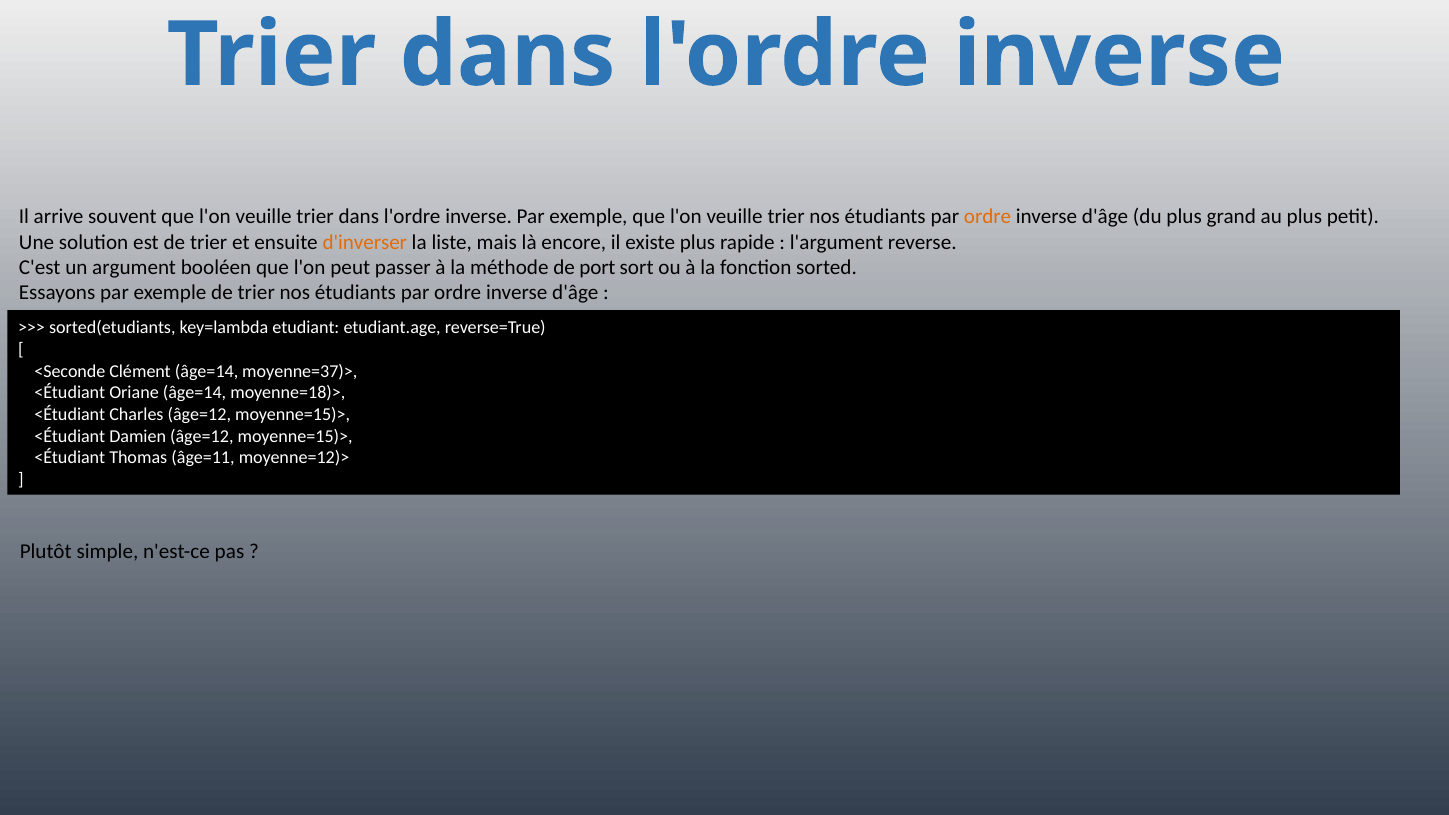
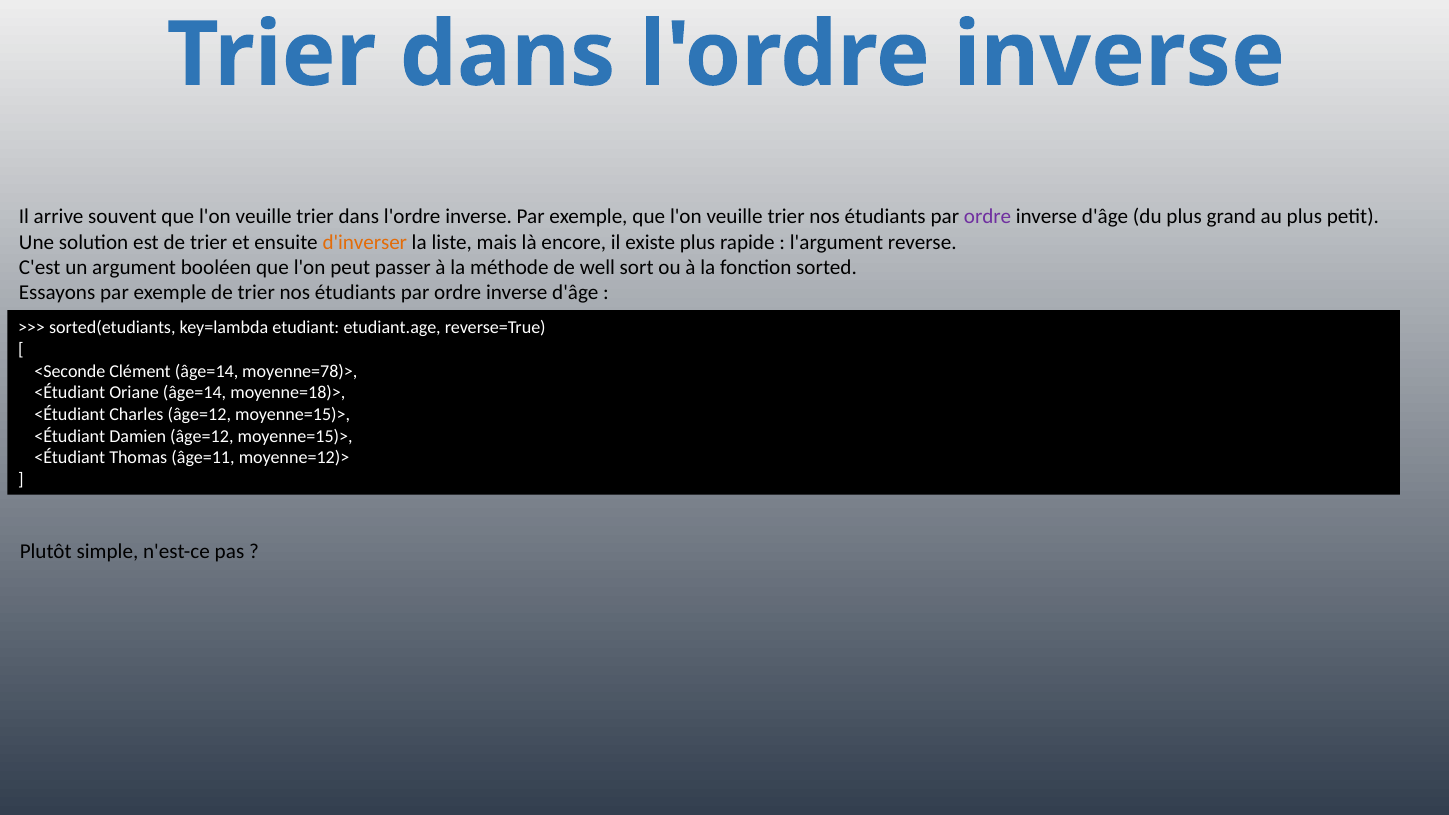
ordre at (988, 217) colour: orange -> purple
port: port -> well
moyenne=37)>: moyenne=37)> -> moyenne=78)>
